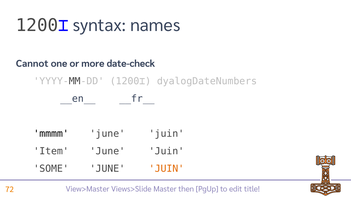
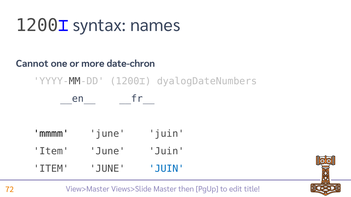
date-check: date-check -> date-chron
SOME at (51, 169): SOME -> ITEM
JUIN at (166, 169) colour: orange -> blue
